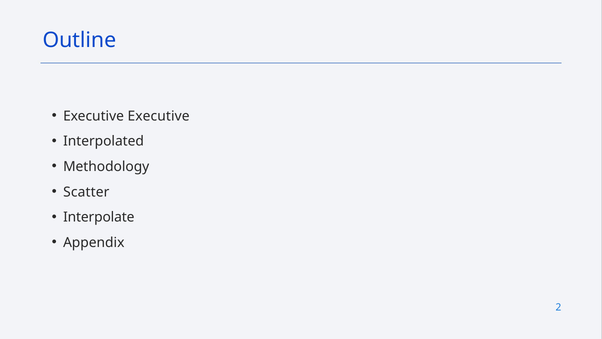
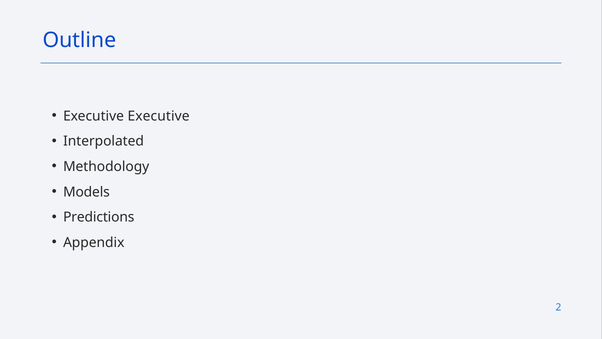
Scatter: Scatter -> Models
Interpolate: Interpolate -> Predictions
